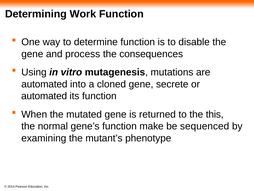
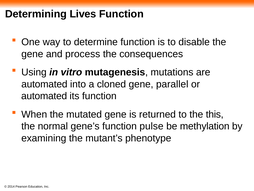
Work: Work -> Lives
secrete: secrete -> parallel
make: make -> pulse
sequenced: sequenced -> methylation
